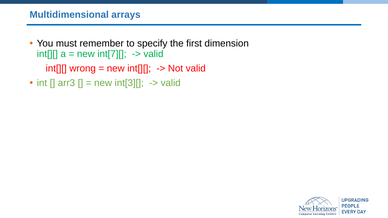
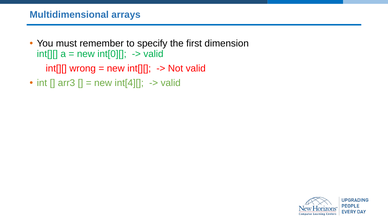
int[7][: int[7][ -> int[0][
int[3][: int[3][ -> int[4][
